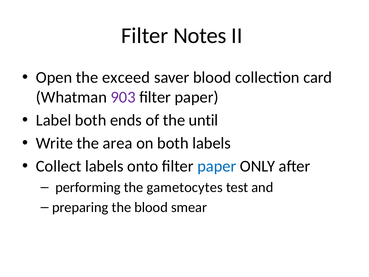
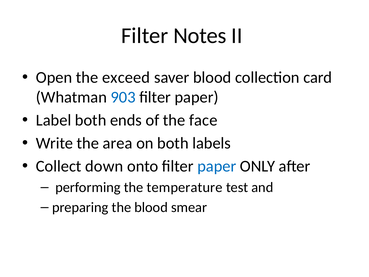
903 colour: purple -> blue
until: until -> face
Collect labels: labels -> down
gametocytes: gametocytes -> temperature
